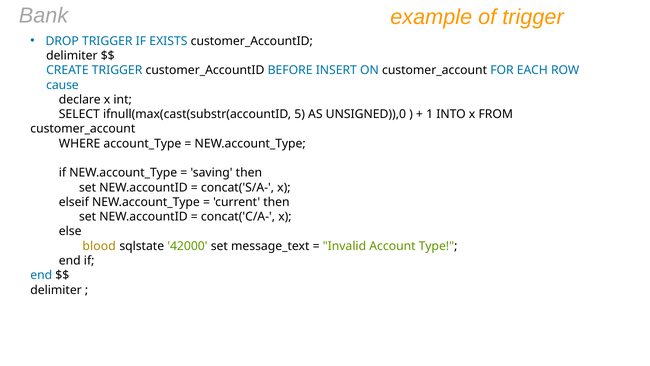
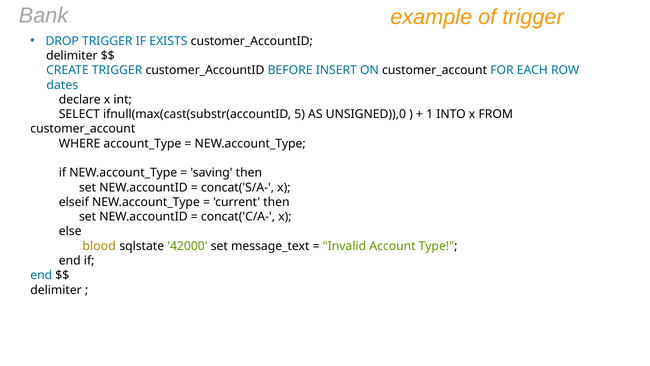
cause: cause -> dates
